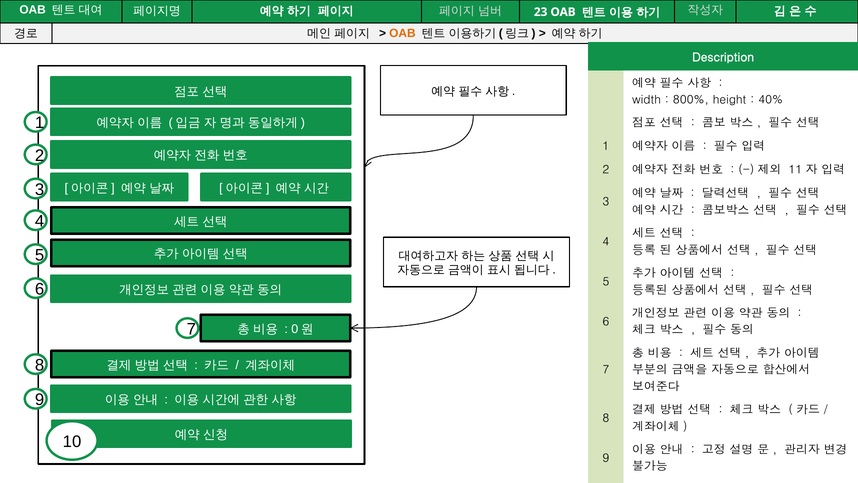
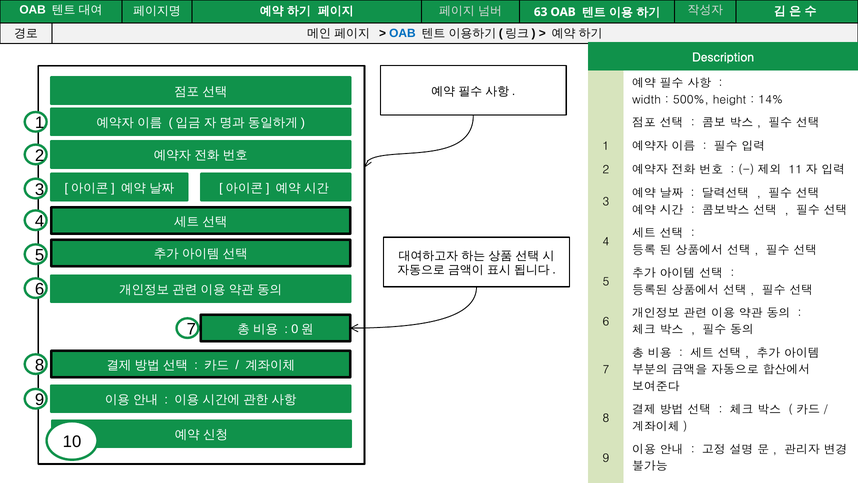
23: 23 -> 63
OAB at (402, 33) colour: orange -> blue
800%: 800% -> 500%
40%: 40% -> 14%
